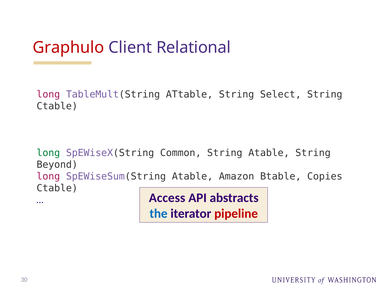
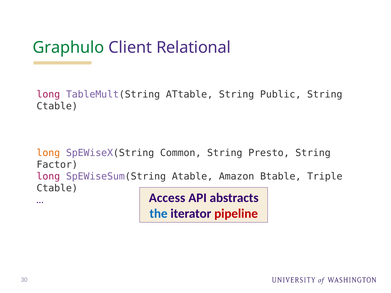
Graphulo colour: red -> green
Select: Select -> Public
long at (48, 153) colour: green -> orange
String Atable: Atable -> Presto
Beyond: Beyond -> Factor
Copies: Copies -> Triple
